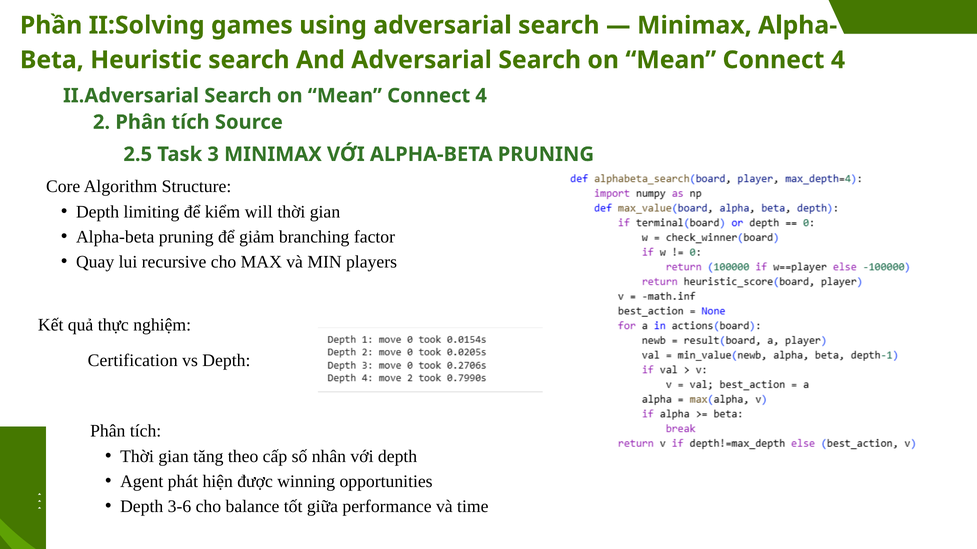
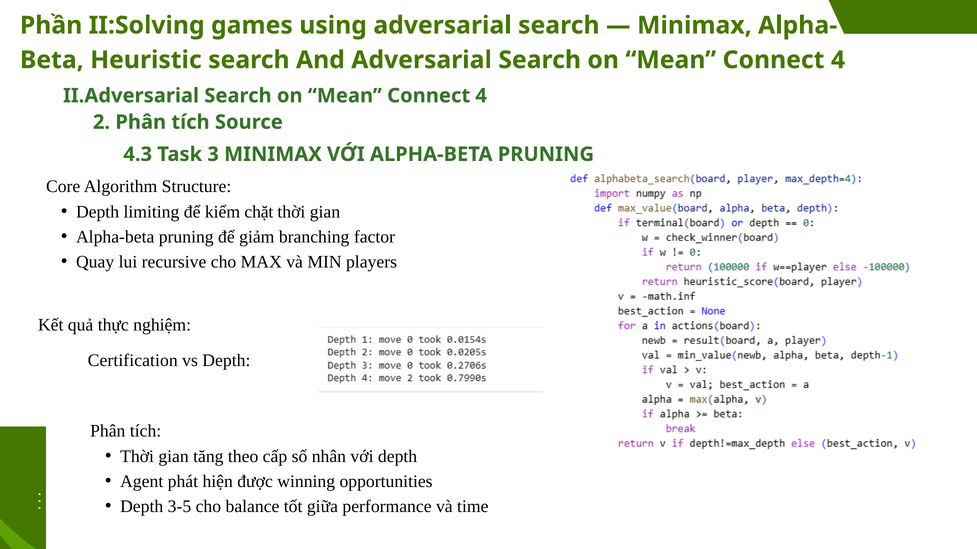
2.5: 2.5 -> 4.3
will: will -> chặt
3-6: 3-6 -> 3-5
